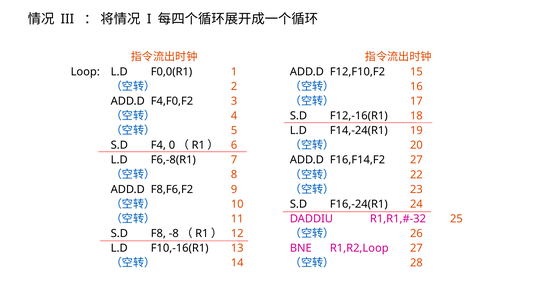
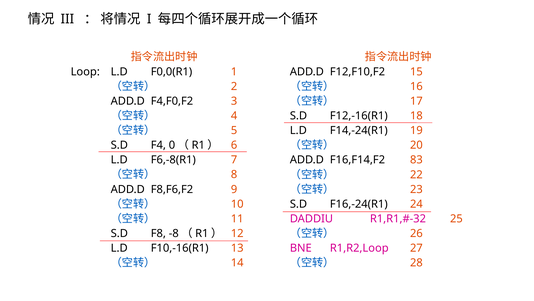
F16,F14,F2 27: 27 -> 83
